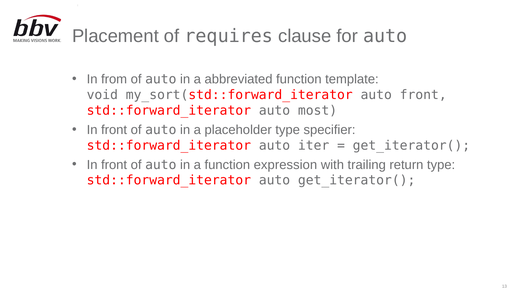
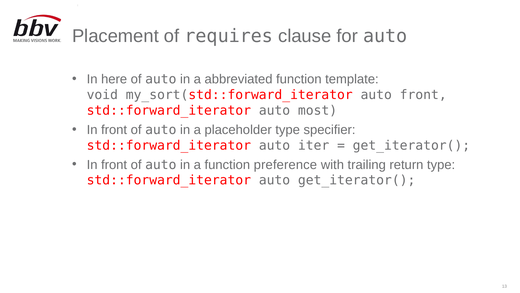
from: from -> here
expression: expression -> preference
